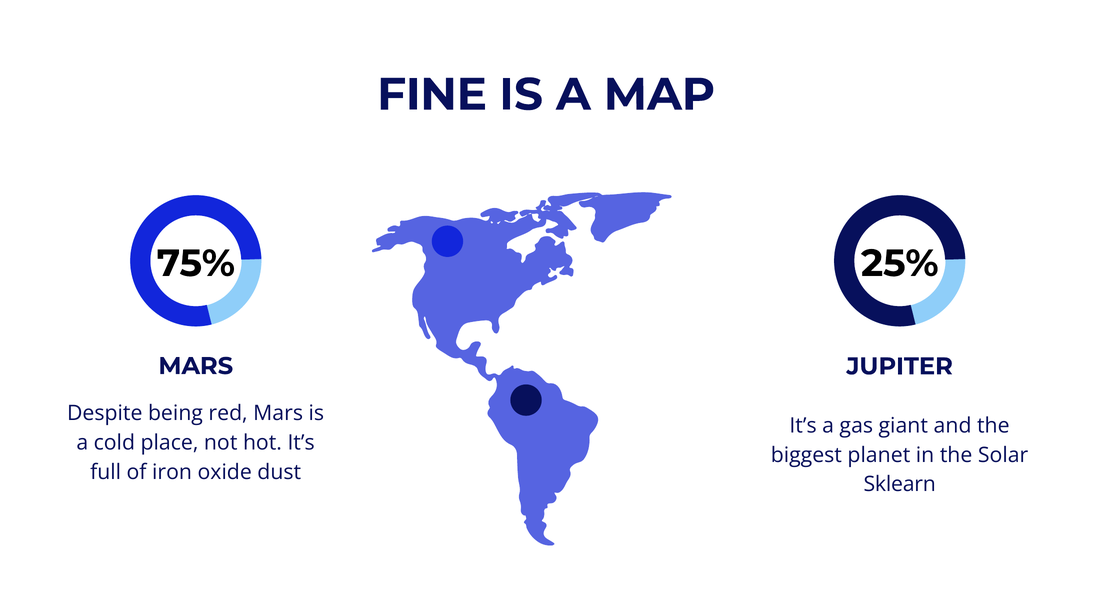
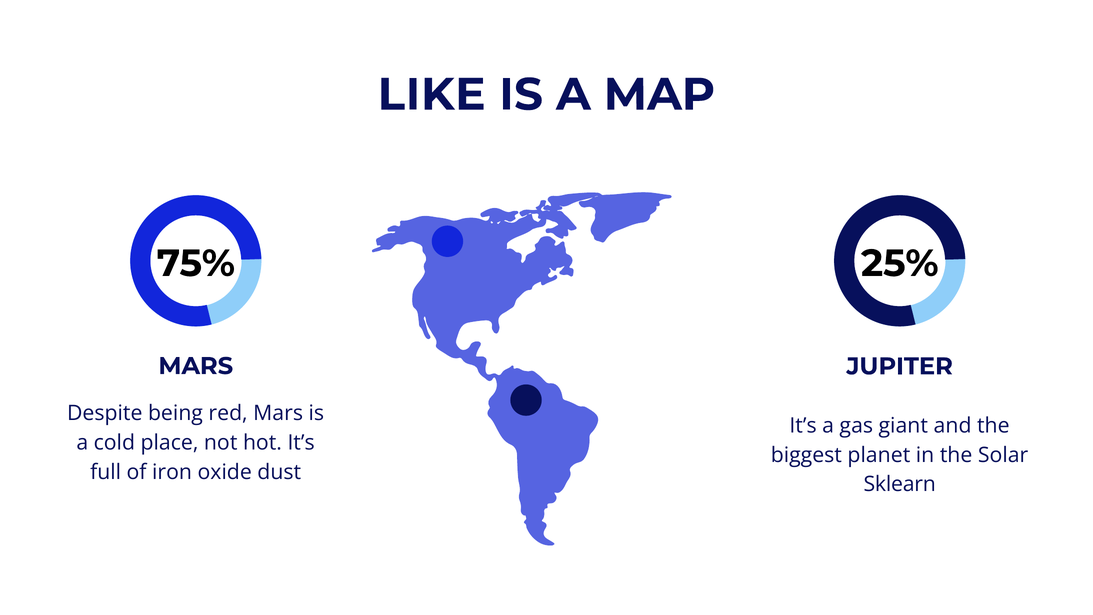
FINE: FINE -> LIKE
